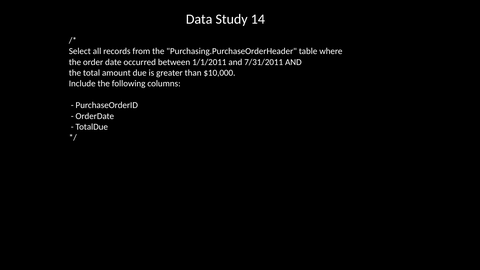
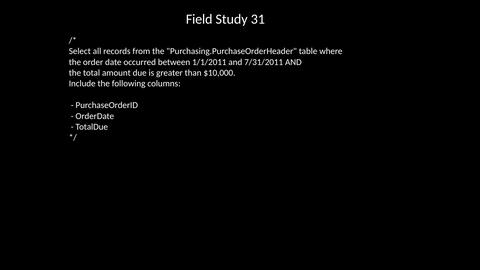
Data: Data -> Field
14: 14 -> 31
